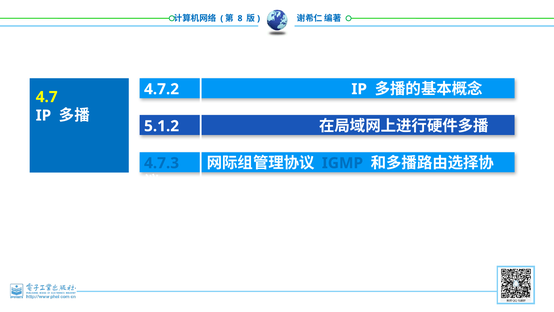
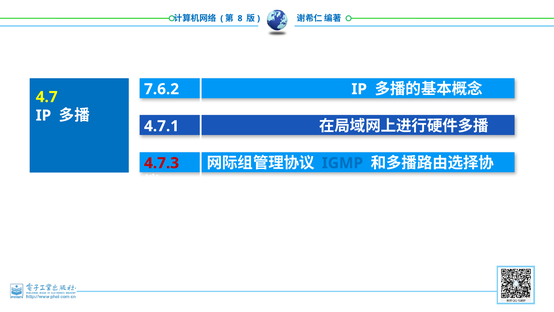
4.7.2: 4.7.2 -> 7.6.2
5.1.2: 5.1.2 -> 4.7.1
4.7.3 colour: blue -> red
